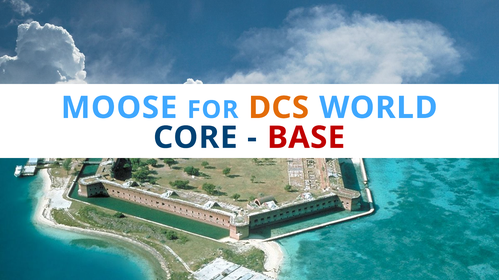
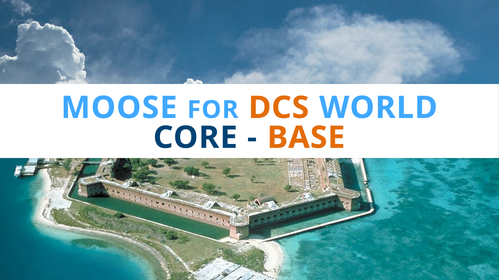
BASE colour: red -> orange
